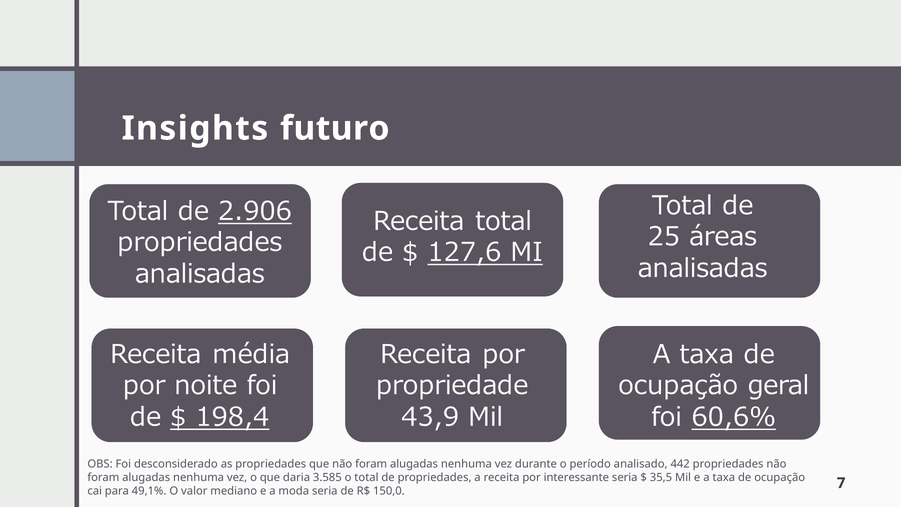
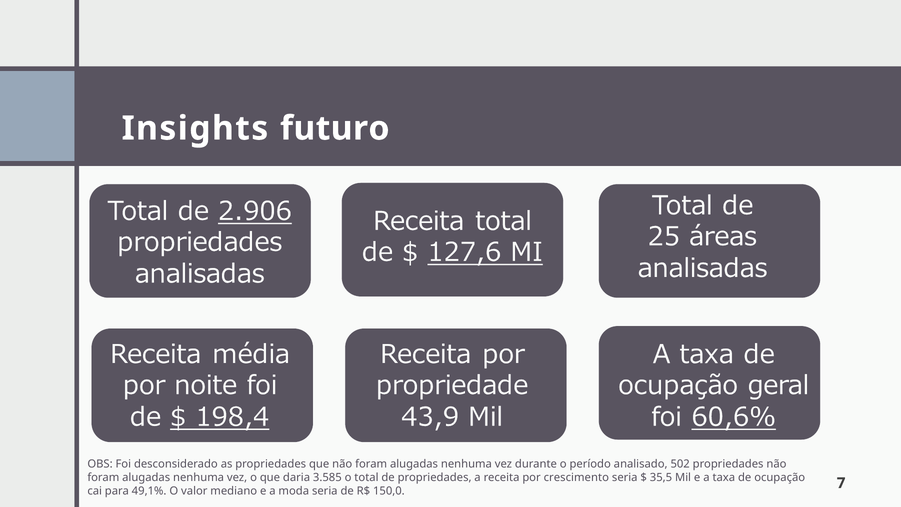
442: 442 -> 502
interessante: interessante -> crescimento
